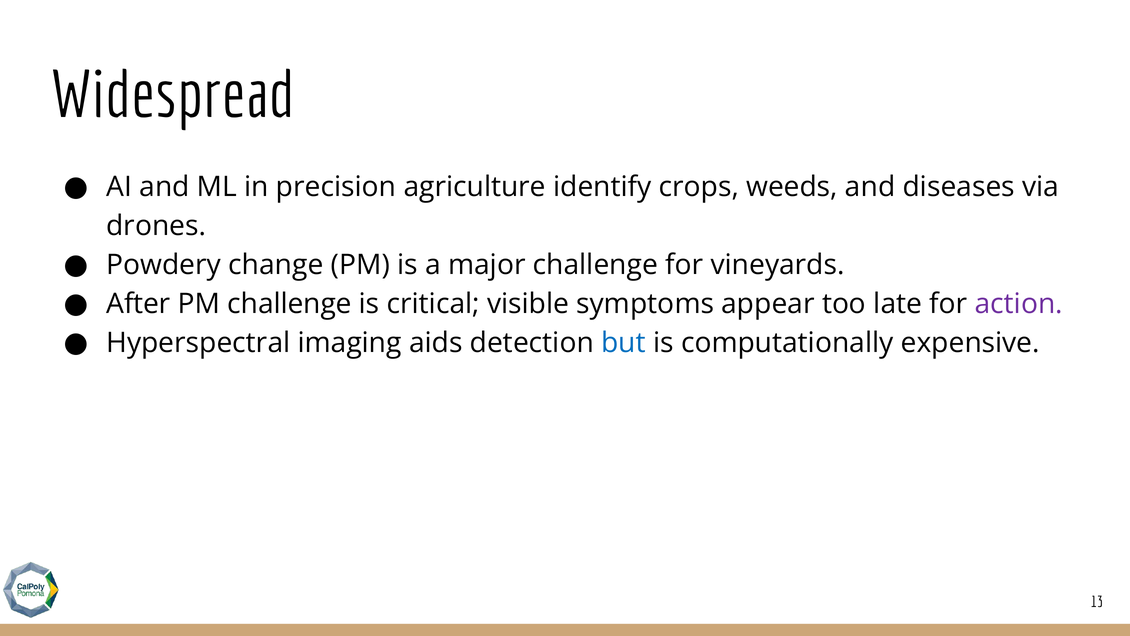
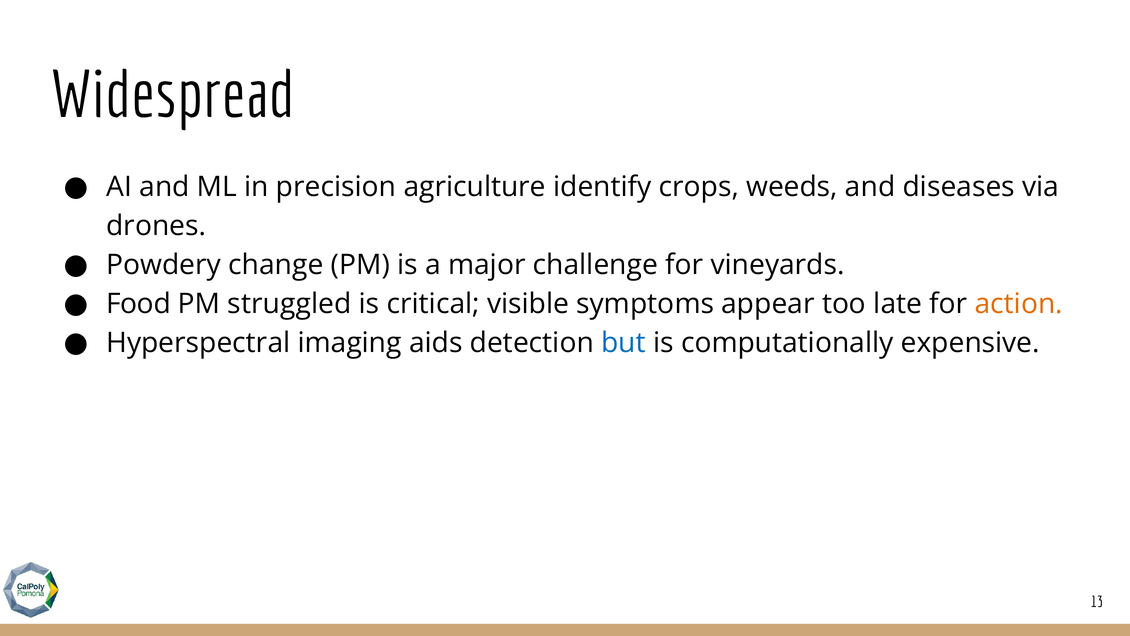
After: After -> Food
PM challenge: challenge -> struggled
action colour: purple -> orange
